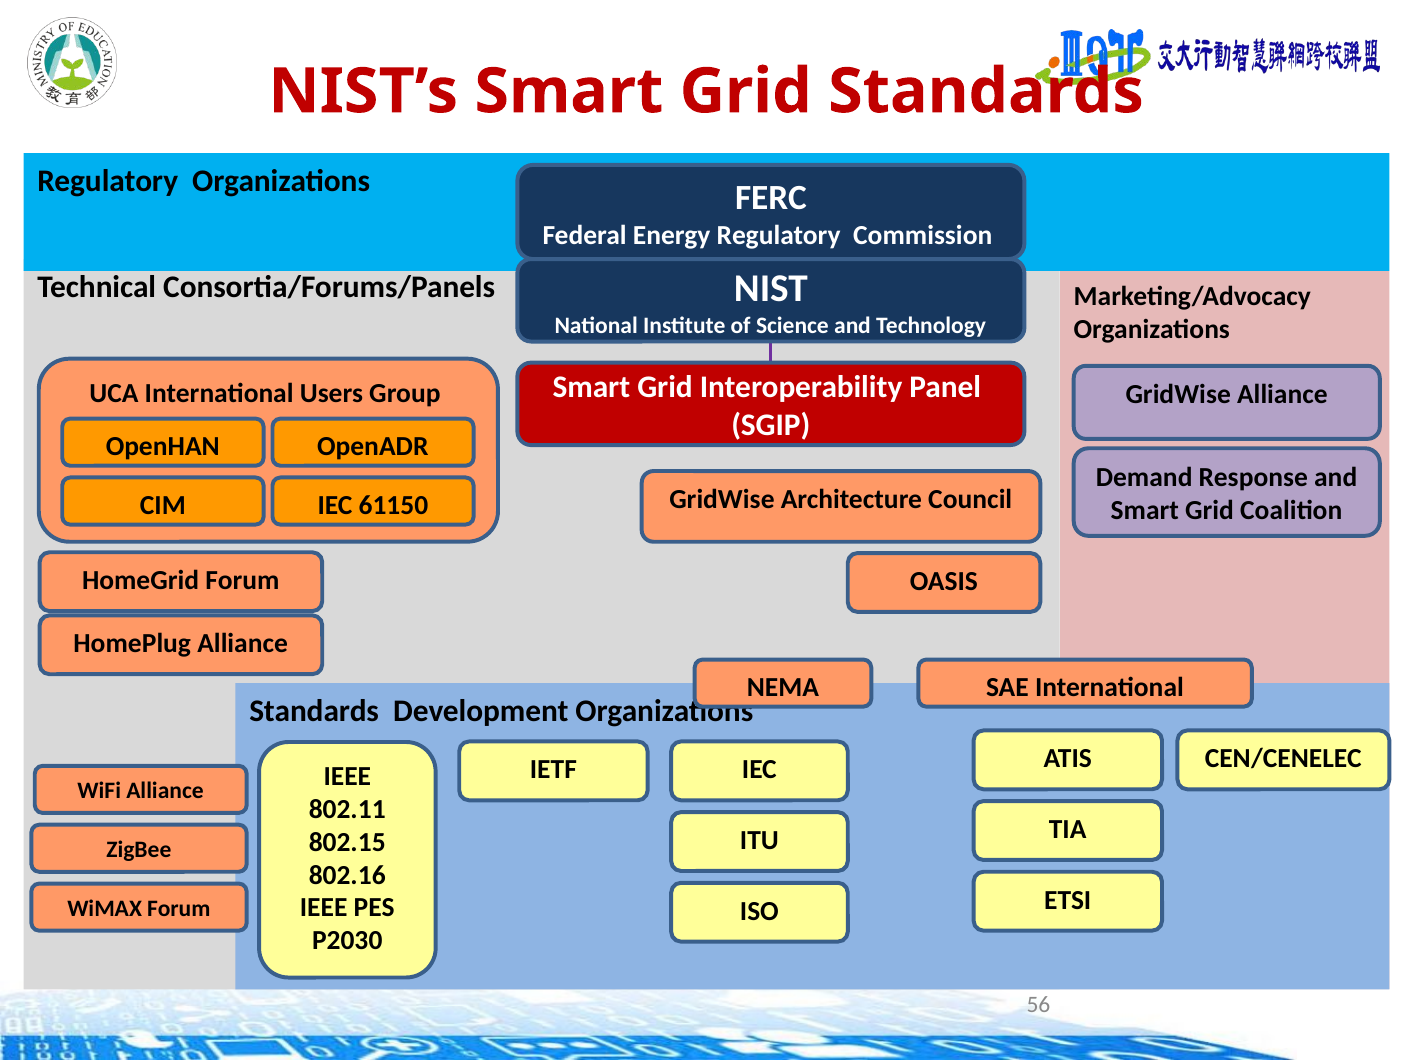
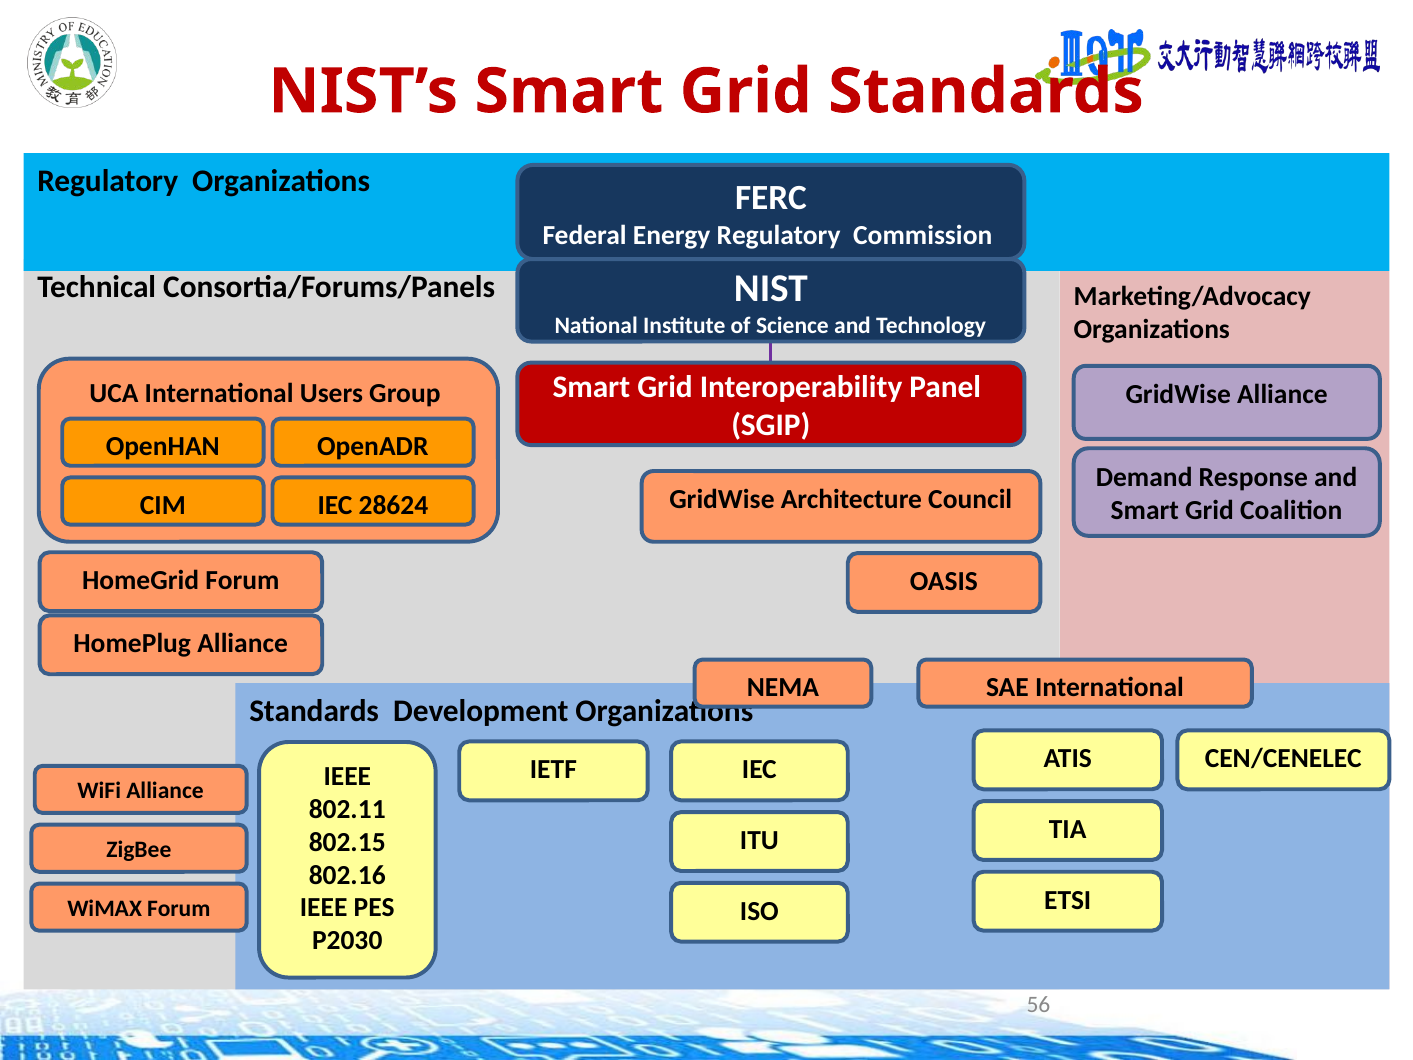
61150: 61150 -> 28624
